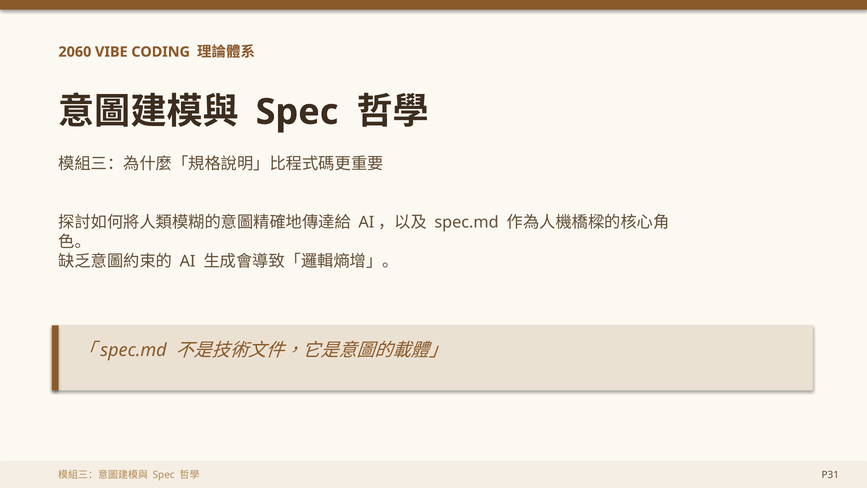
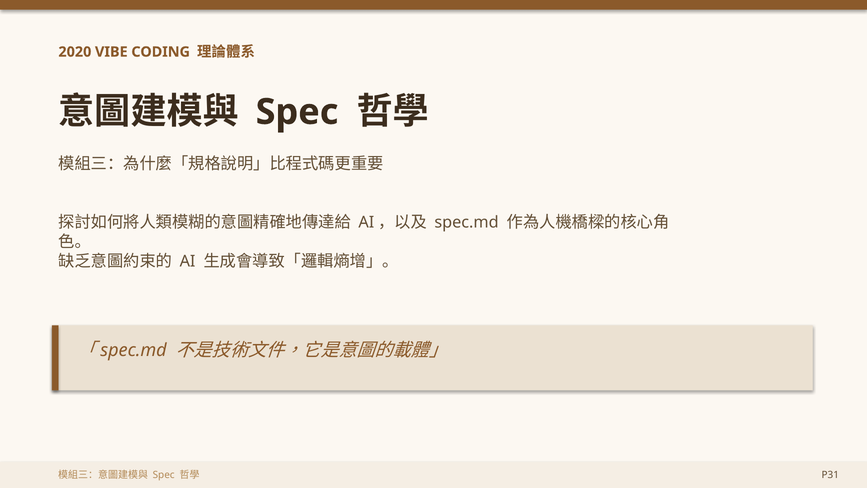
2060: 2060 -> 2020
